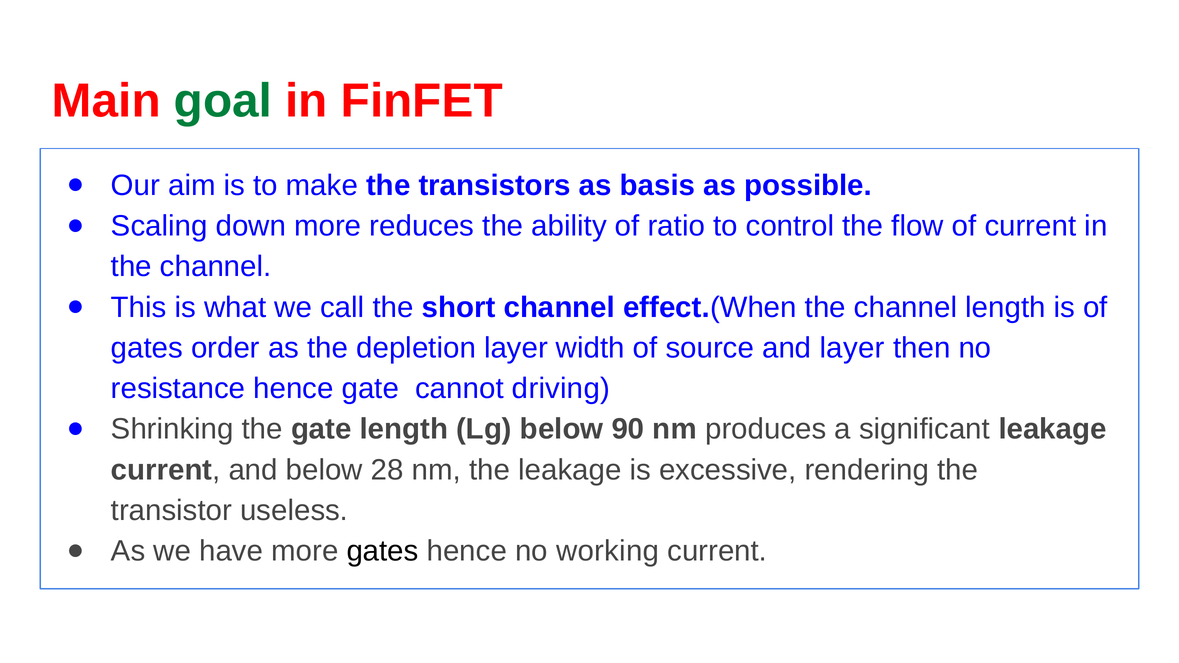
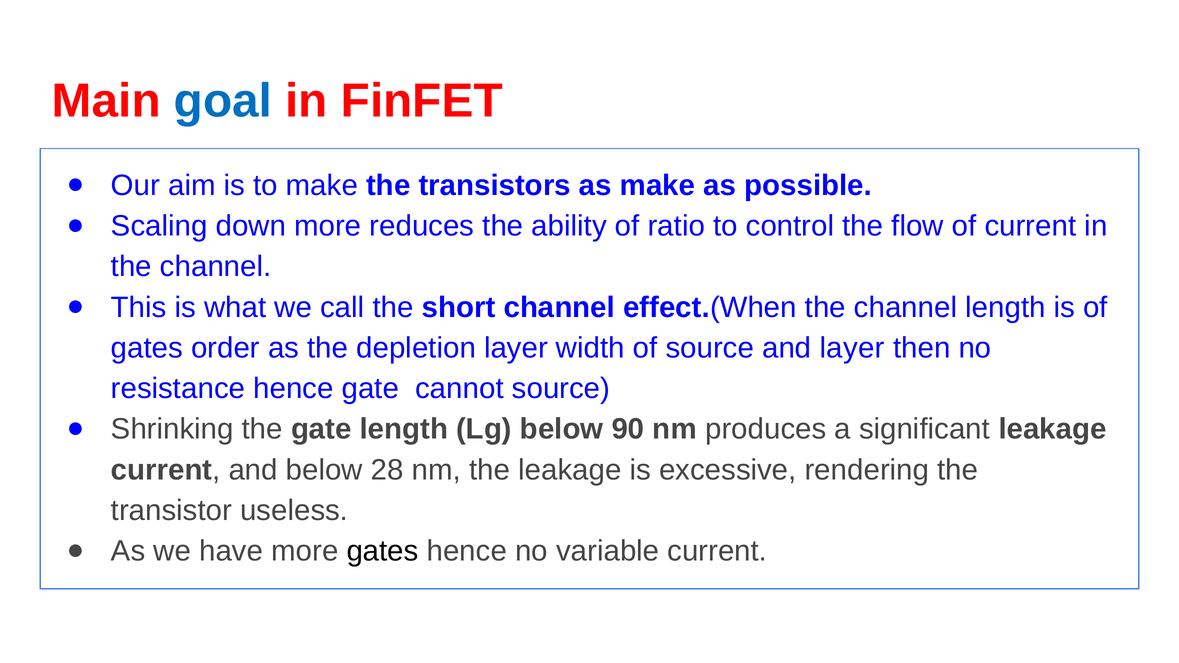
goal colour: green -> blue
as basis: basis -> make
cannot driving: driving -> source
working: working -> variable
